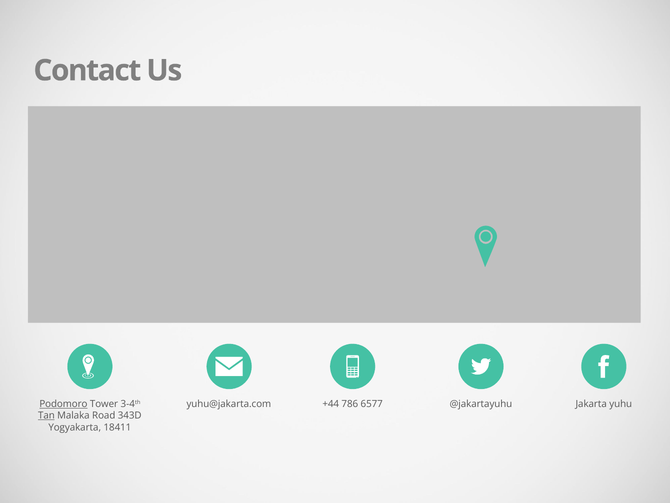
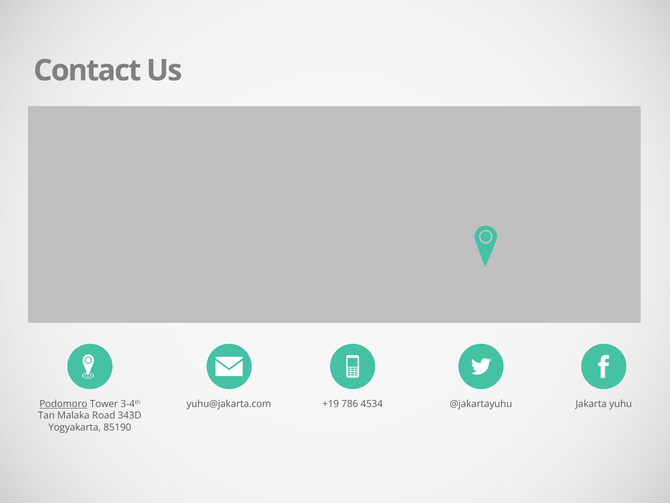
+44: +44 -> +19
6577: 6577 -> 4534
Tan underline: present -> none
18411: 18411 -> 85190
